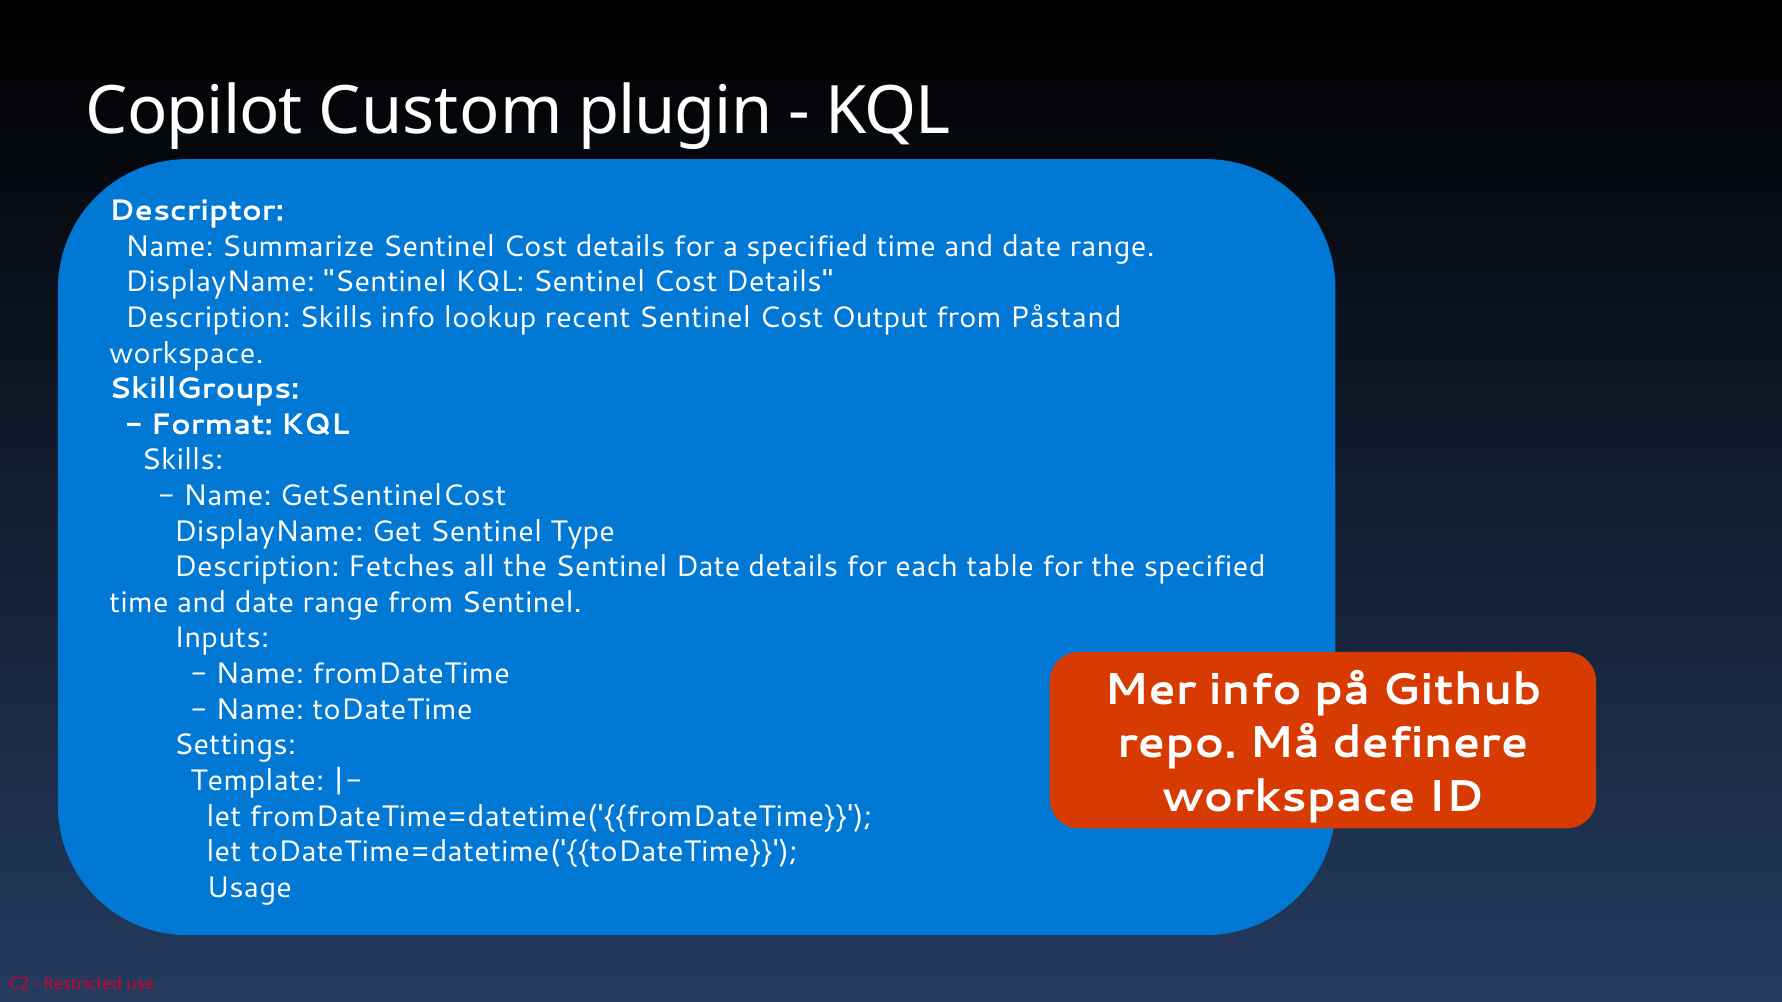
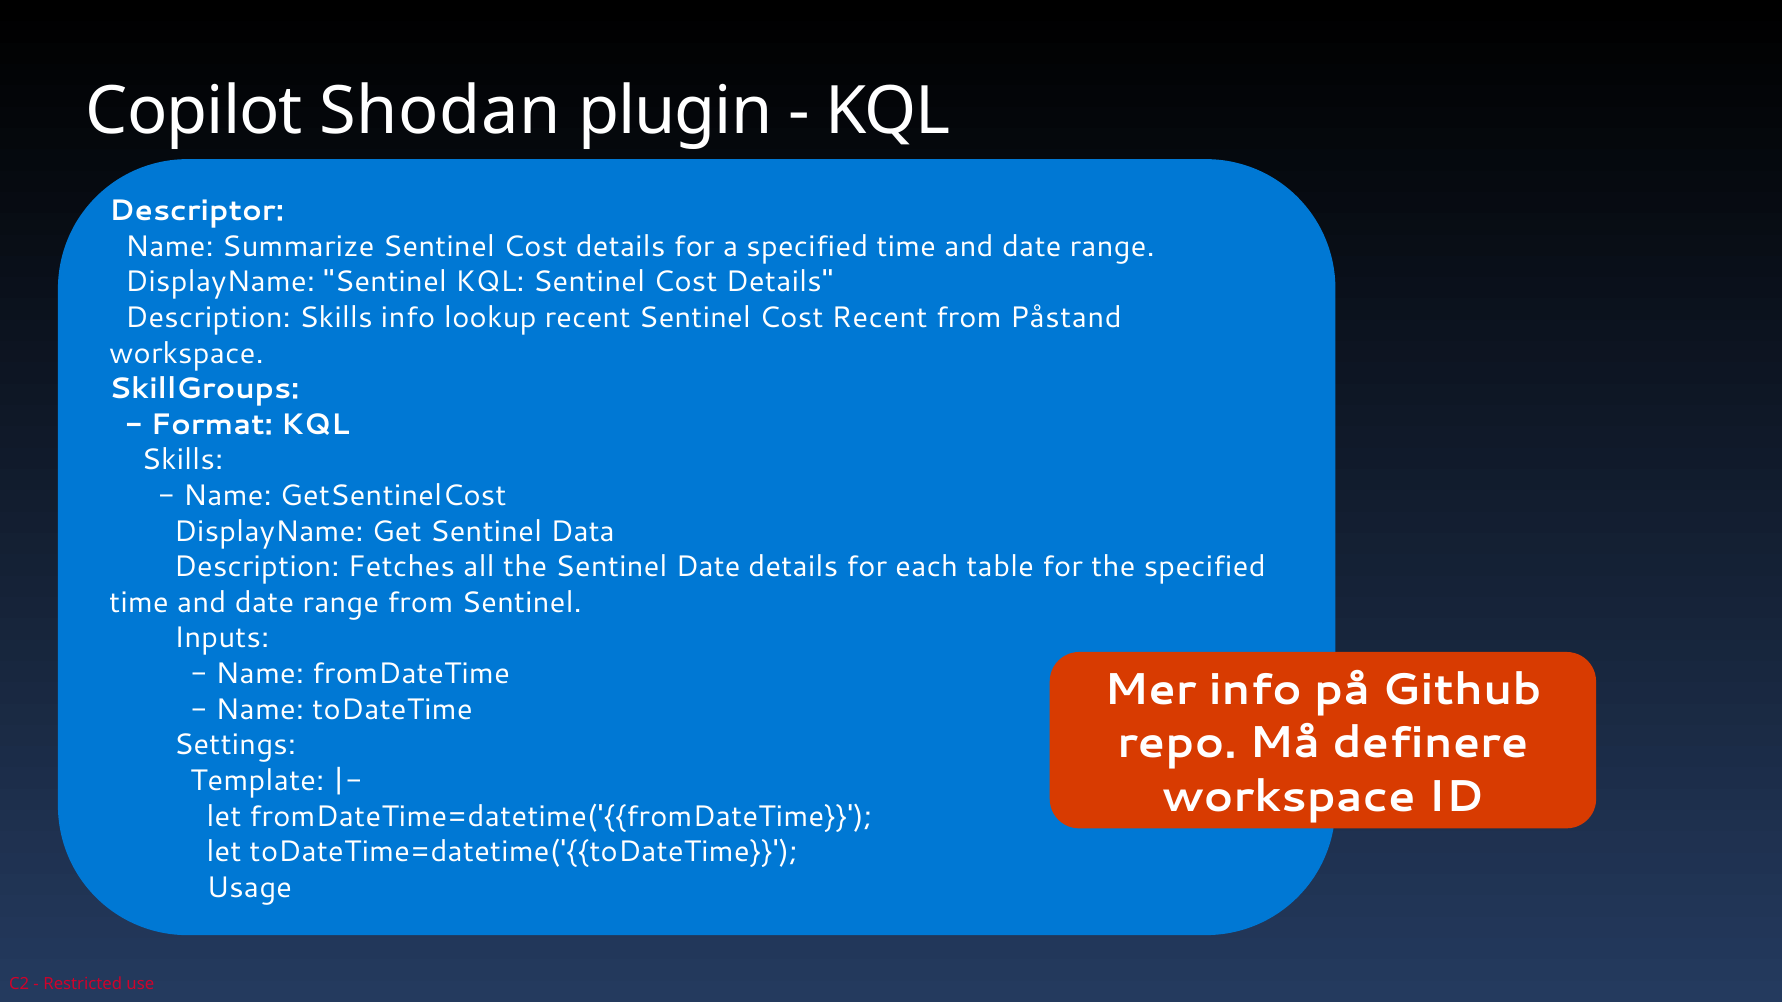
Custom: Custom -> Shodan
Cost Output: Output -> Recent
Type: Type -> Data
